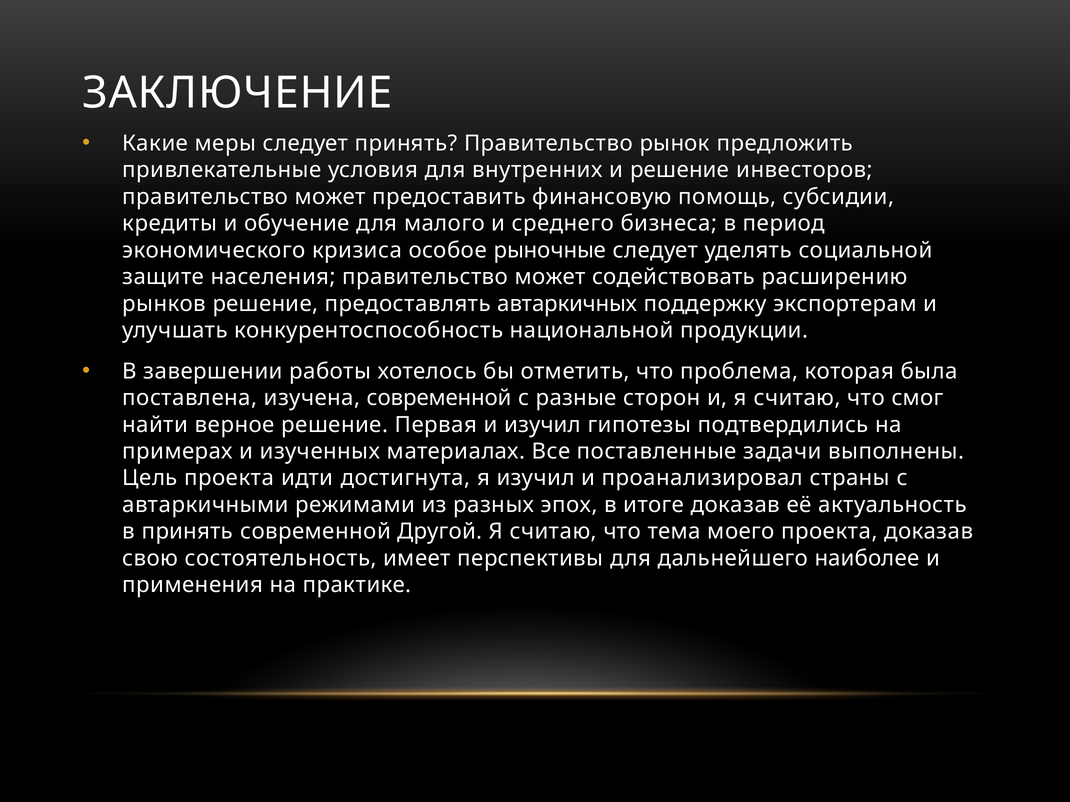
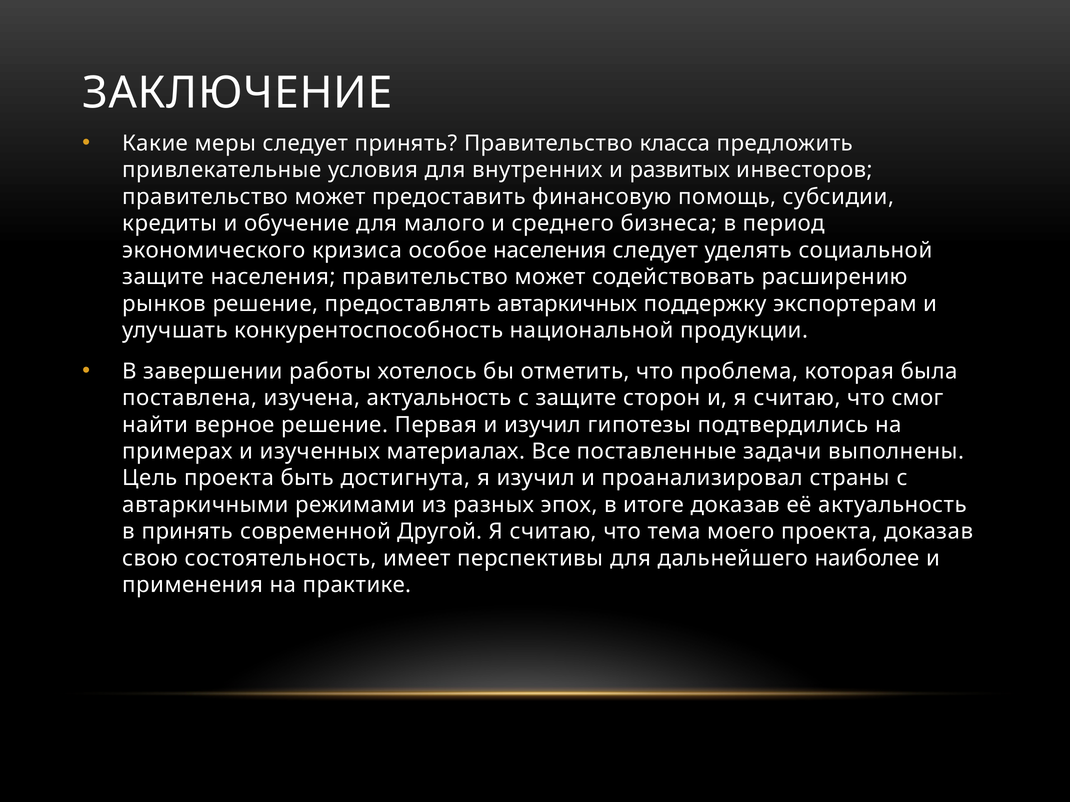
рынок: рынок -> класса
и решение: решение -> развитых
особое рыночные: рыночные -> населения
изучена современной: современной -> актуальность
с разные: разные -> защите
идти: идти -> быть
